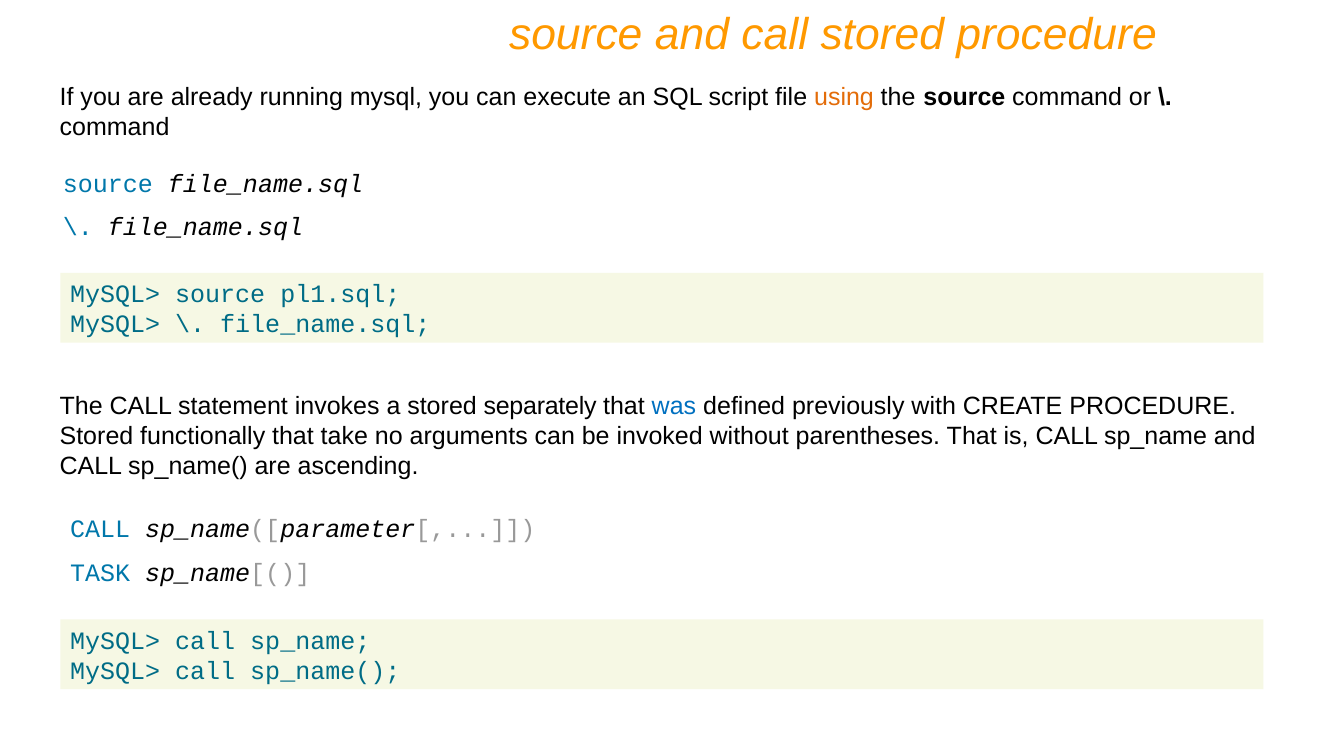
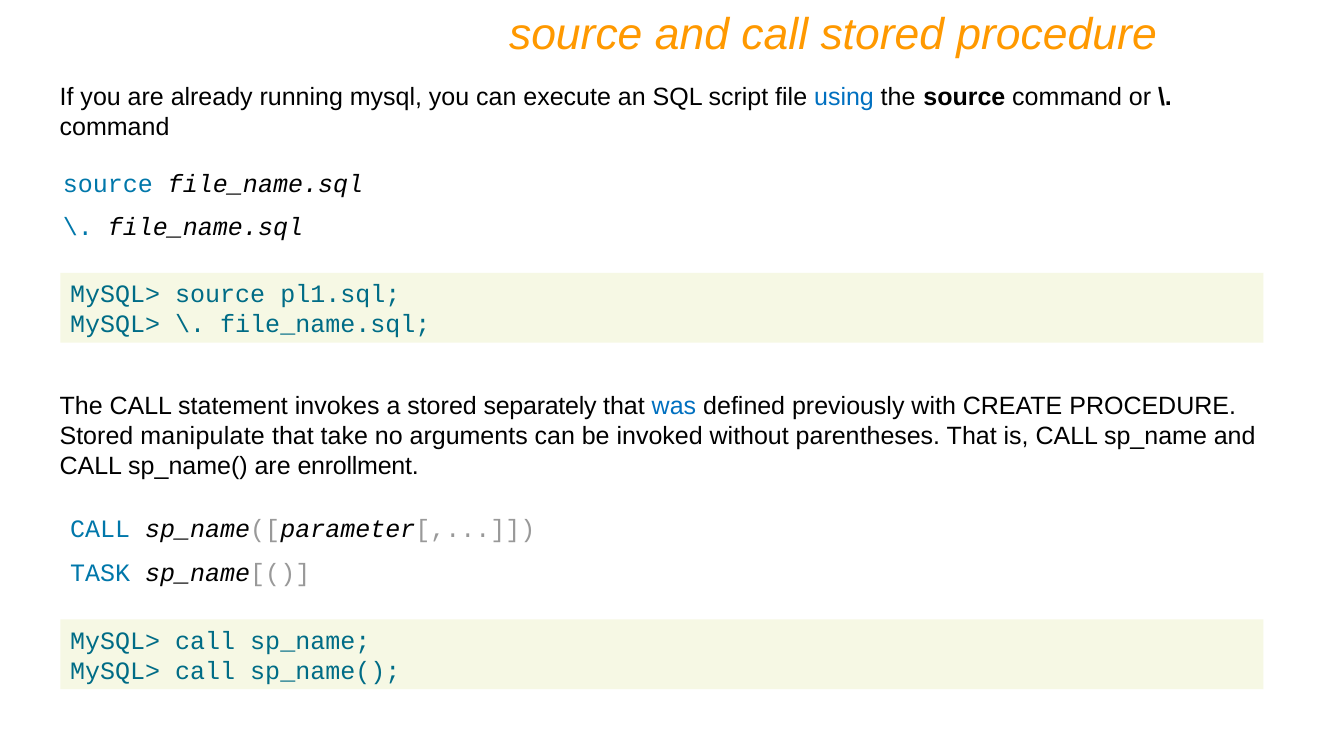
using colour: orange -> blue
functionally: functionally -> manipulate
ascending: ascending -> enrollment
